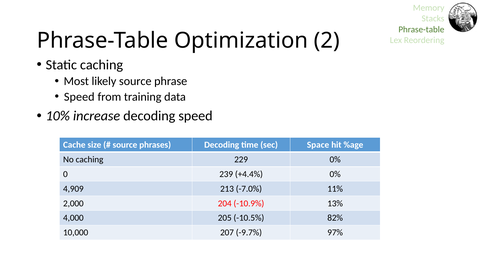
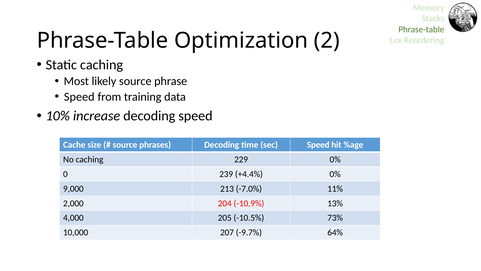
sec Space: Space -> Speed
4,909: 4,909 -> 9,000
82%: 82% -> 73%
97%: 97% -> 64%
